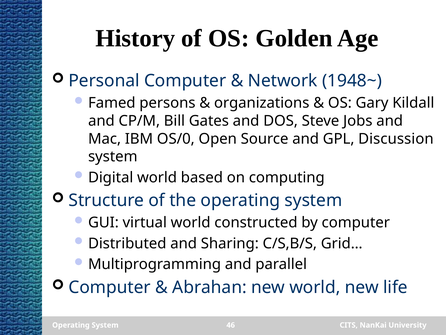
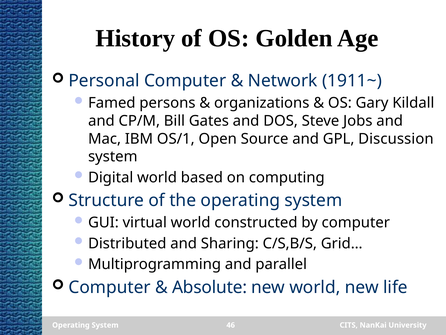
1948~: 1948~ -> 1911~
OS/0: OS/0 -> OS/1
Abrahan: Abrahan -> Absolute
